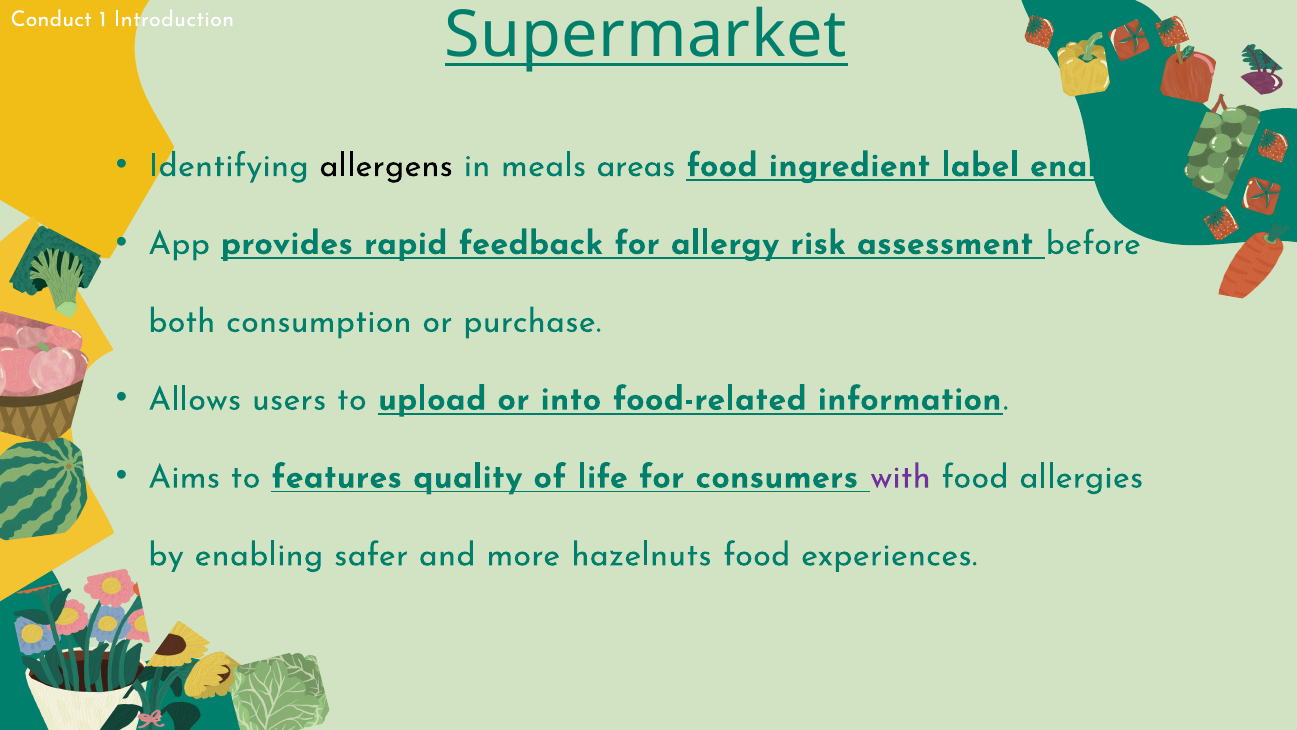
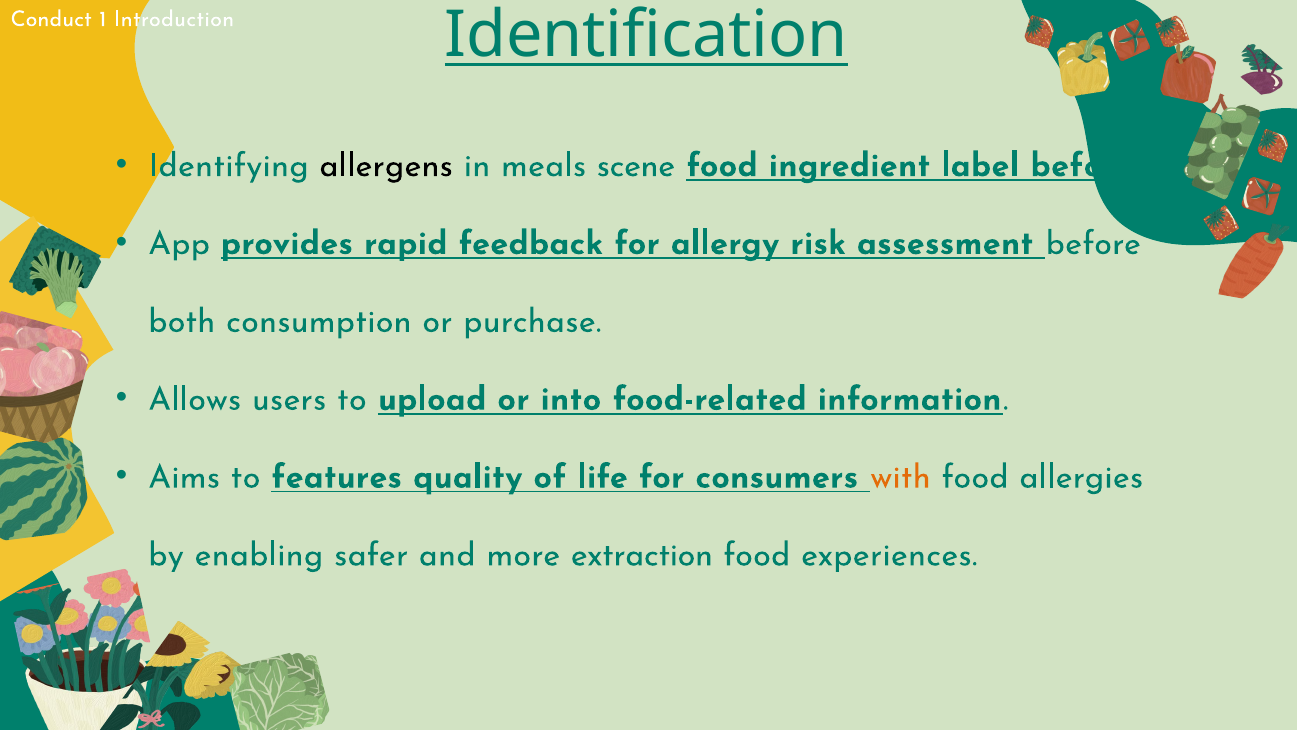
Supermarket: Supermarket -> Identification
areas: areas -> scene
label enable: enable -> before
with colour: purple -> orange
hazelnuts: hazelnuts -> extraction
